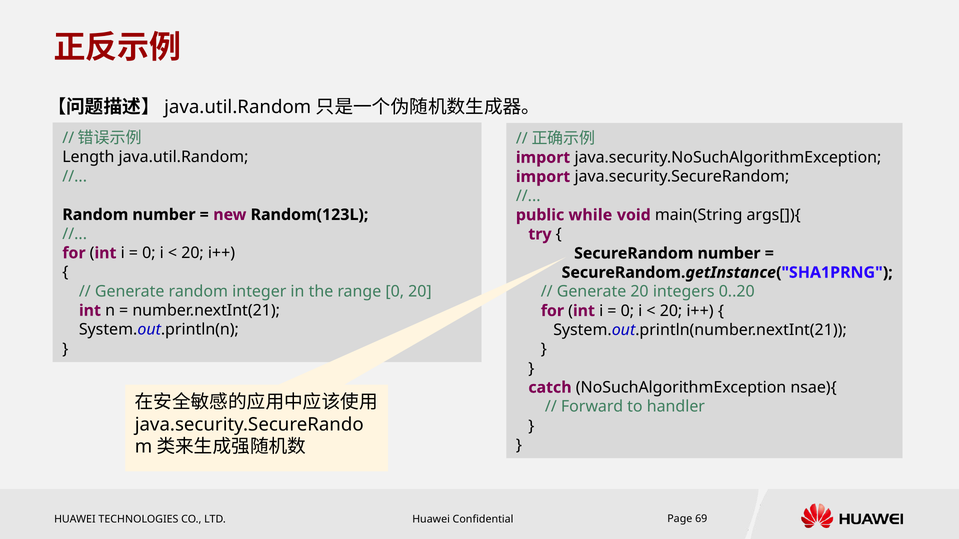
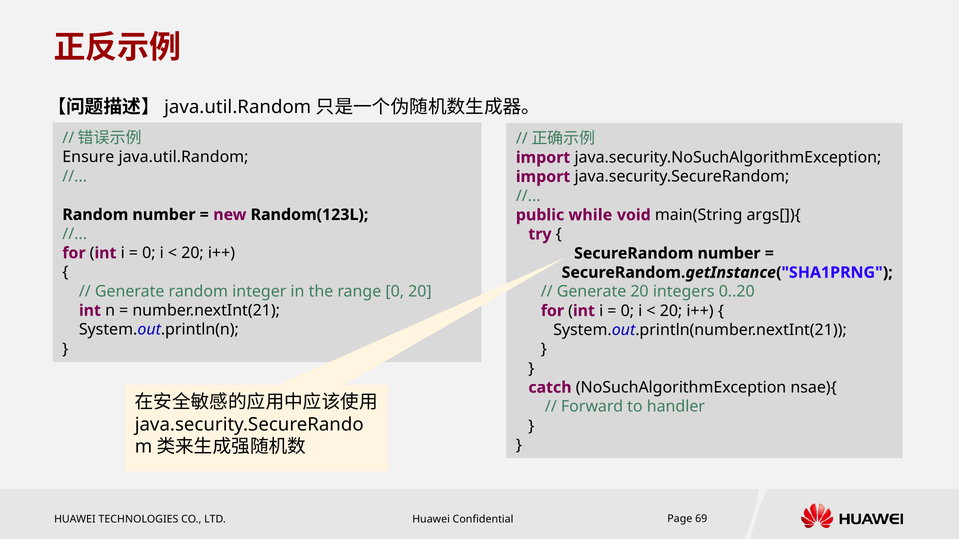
Length: Length -> Ensure
